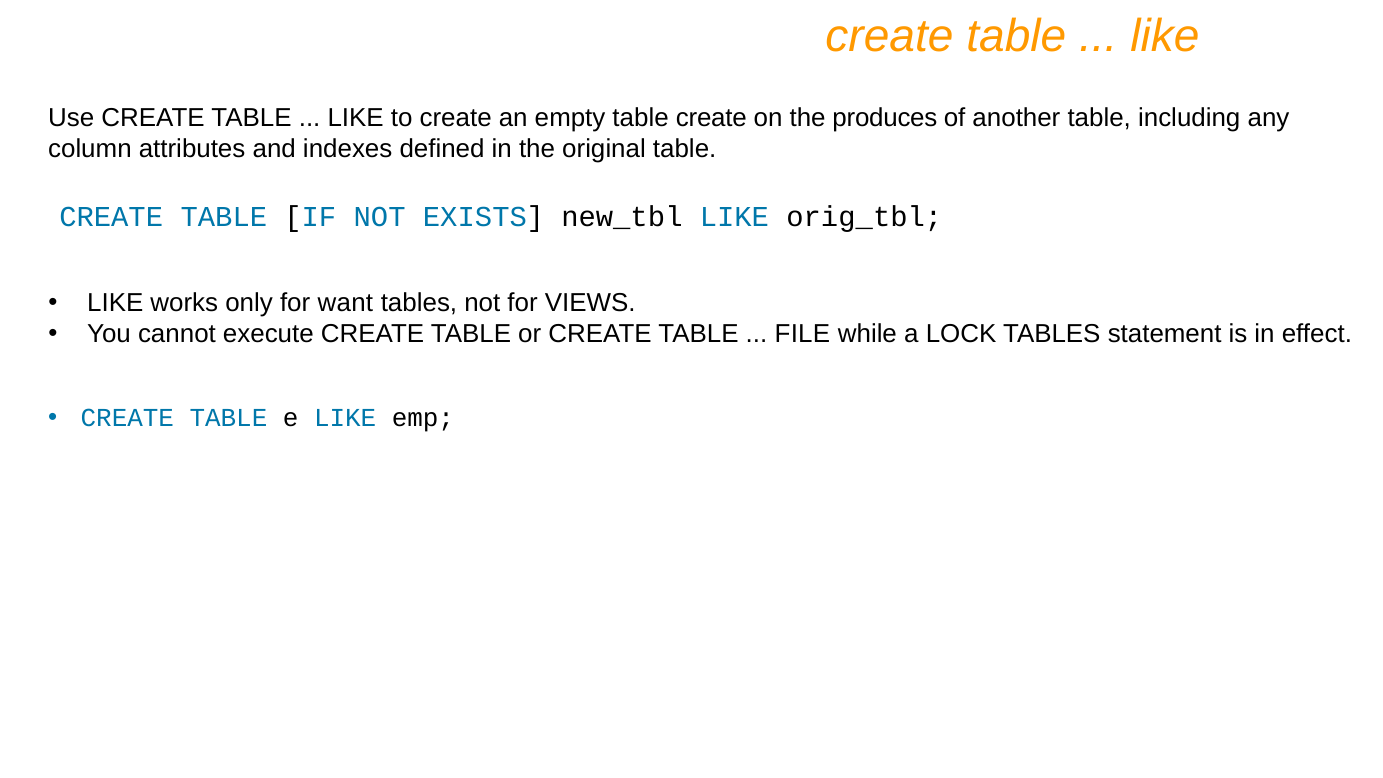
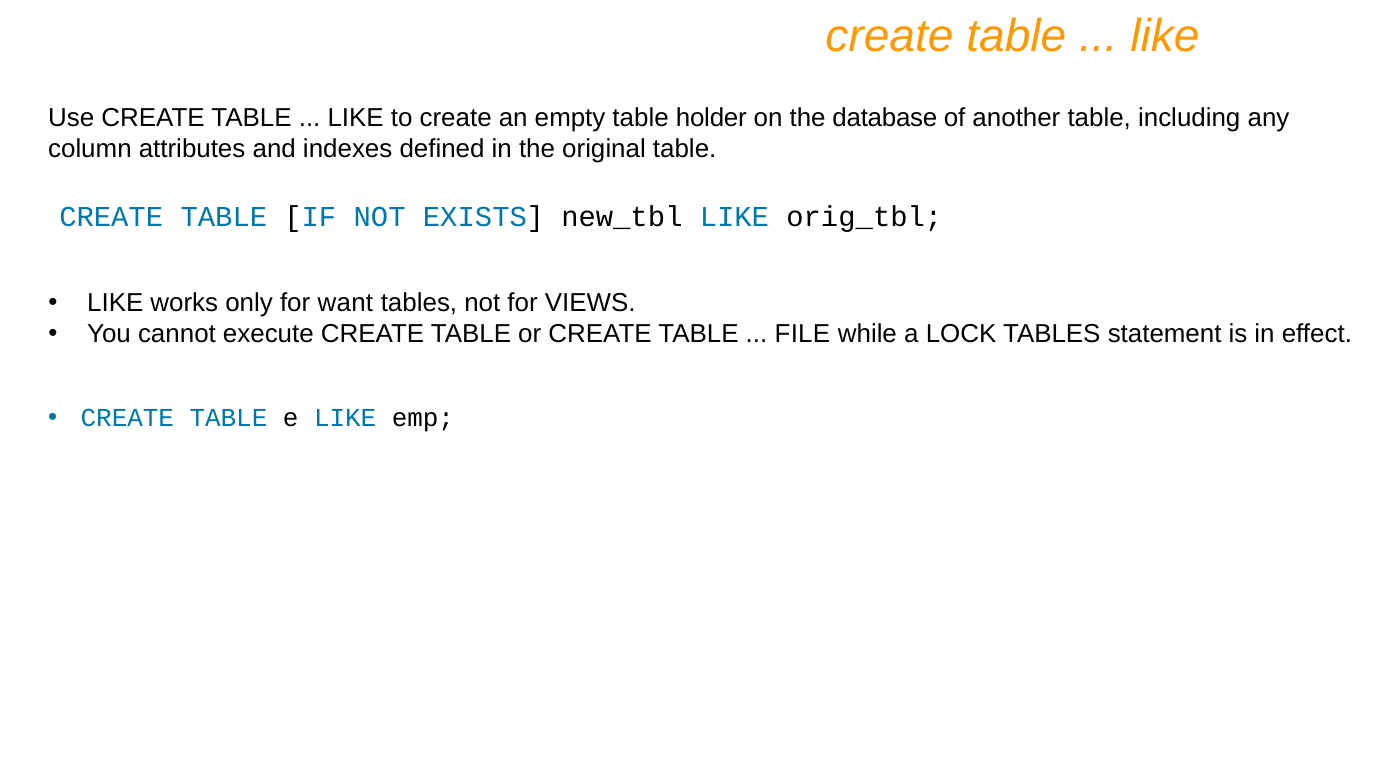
empty table create: create -> holder
produces: produces -> database
